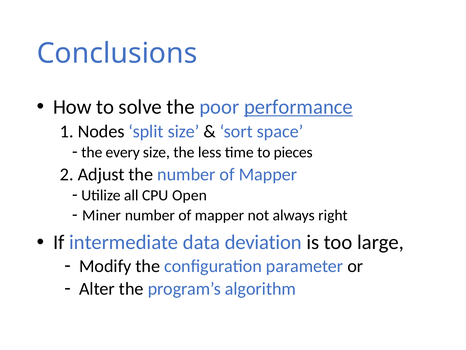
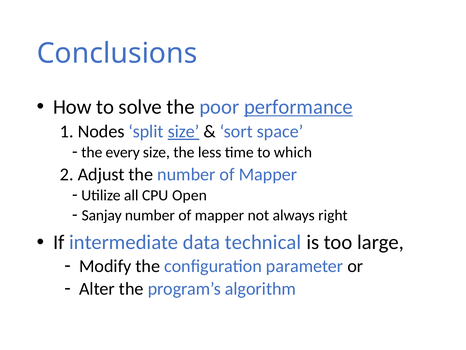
size at (184, 131) underline: none -> present
pieces: pieces -> which
Miner: Miner -> Sanjay
deviation: deviation -> technical
